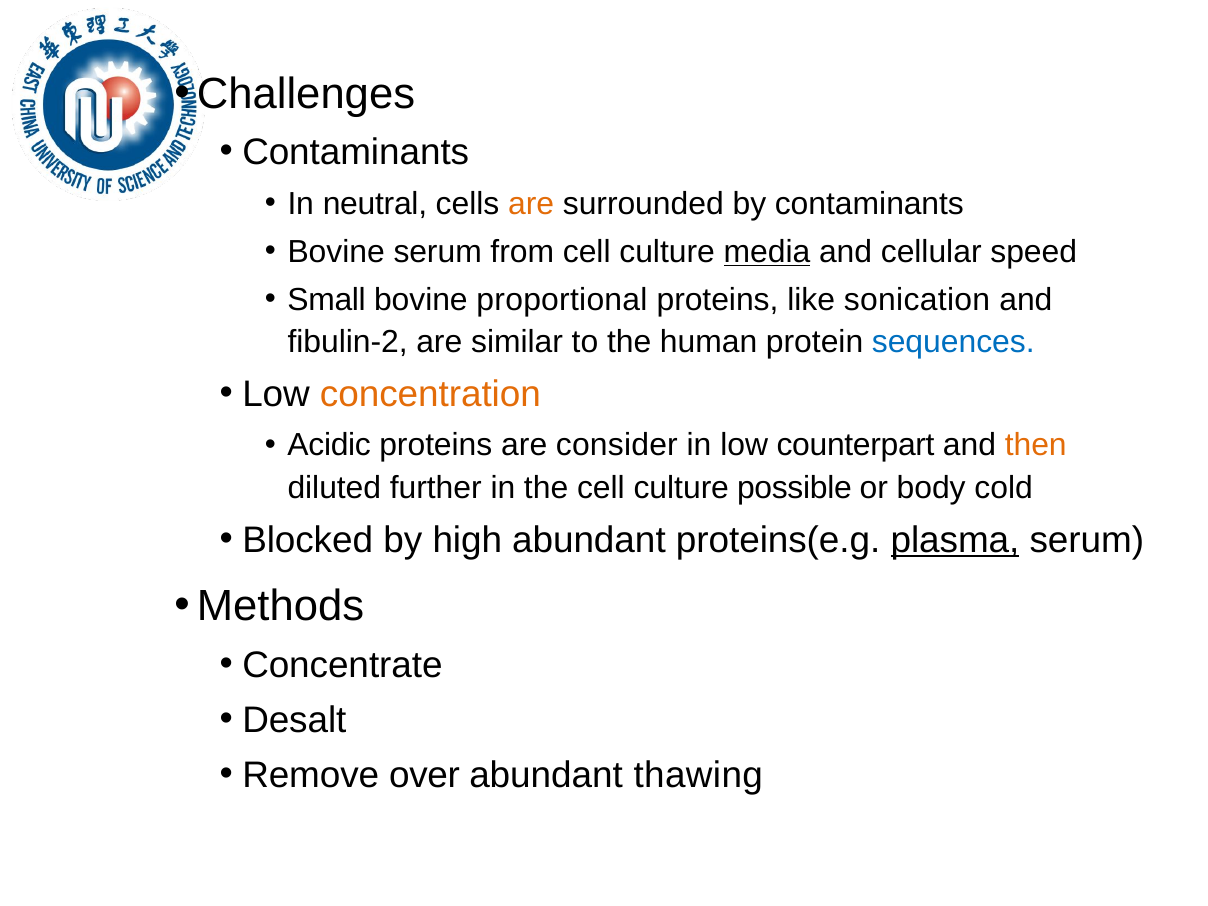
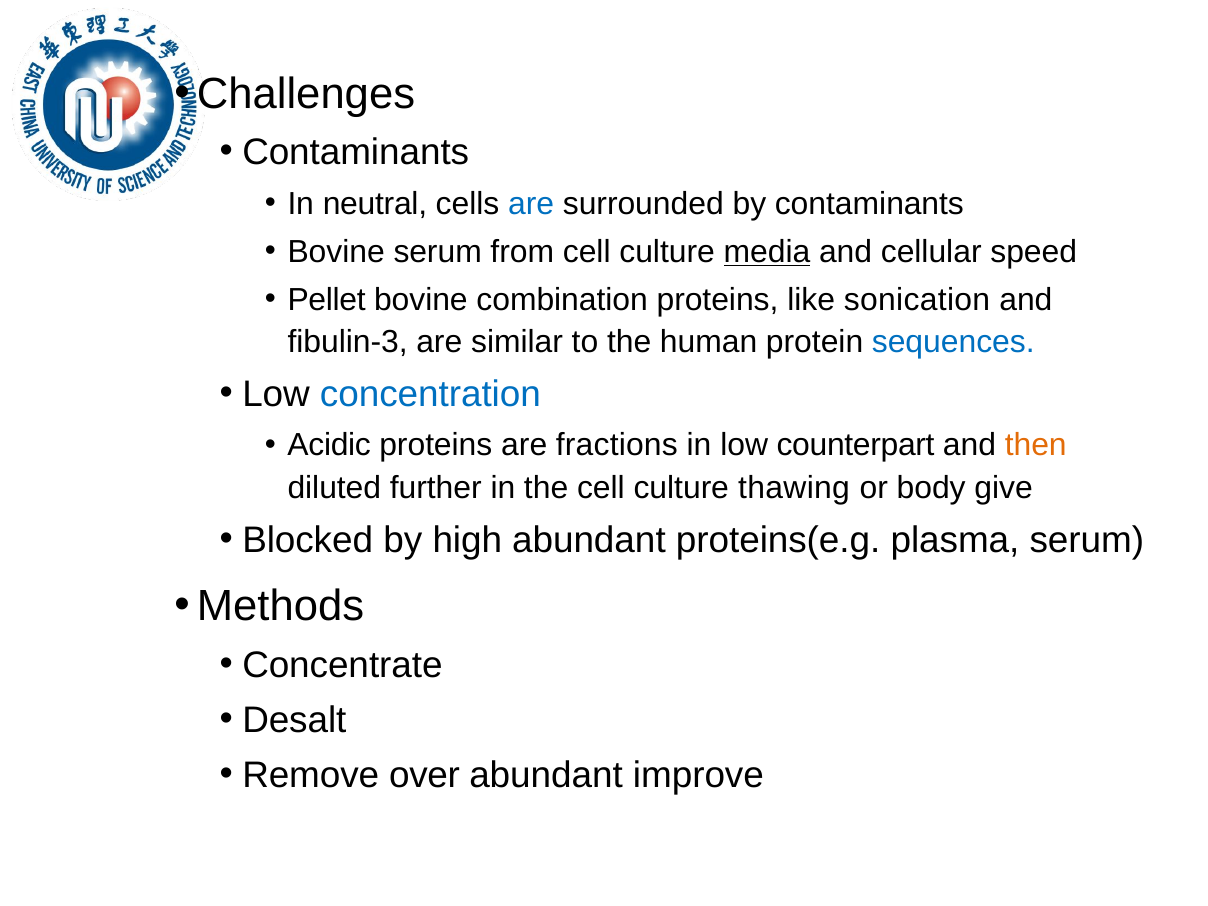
are at (531, 204) colour: orange -> blue
Small: Small -> Pellet
proportional: proportional -> combination
fibulin-2: fibulin-2 -> fibulin-3
concentration colour: orange -> blue
consider: consider -> fractions
possible: possible -> thawing
cold: cold -> give
plasma underline: present -> none
thawing: thawing -> improve
